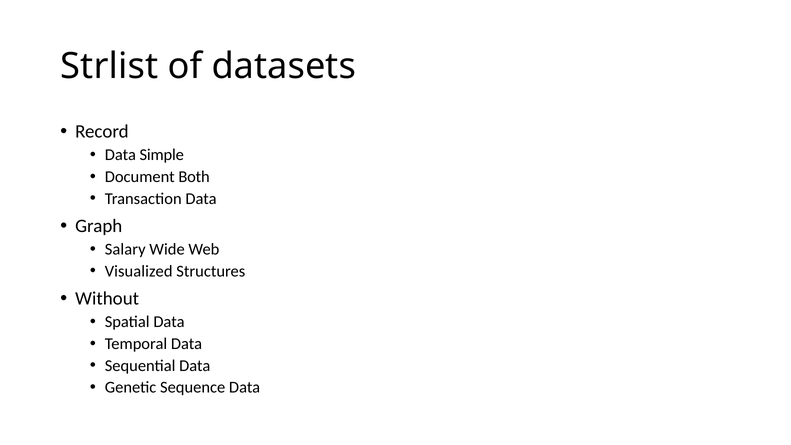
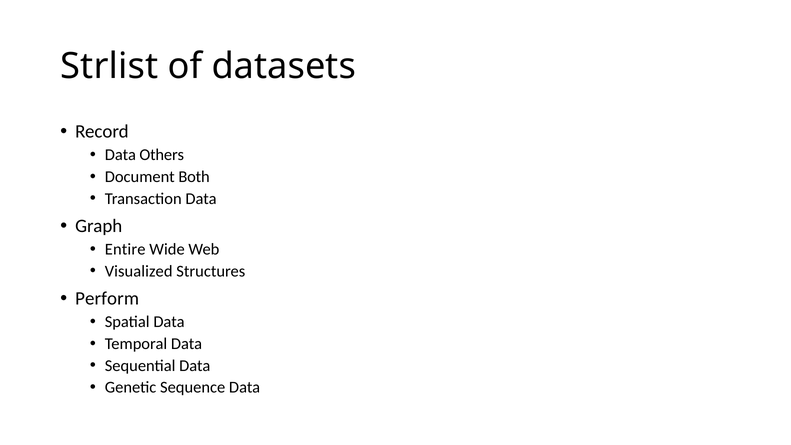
Simple: Simple -> Others
Salary: Salary -> Entire
Without: Without -> Perform
